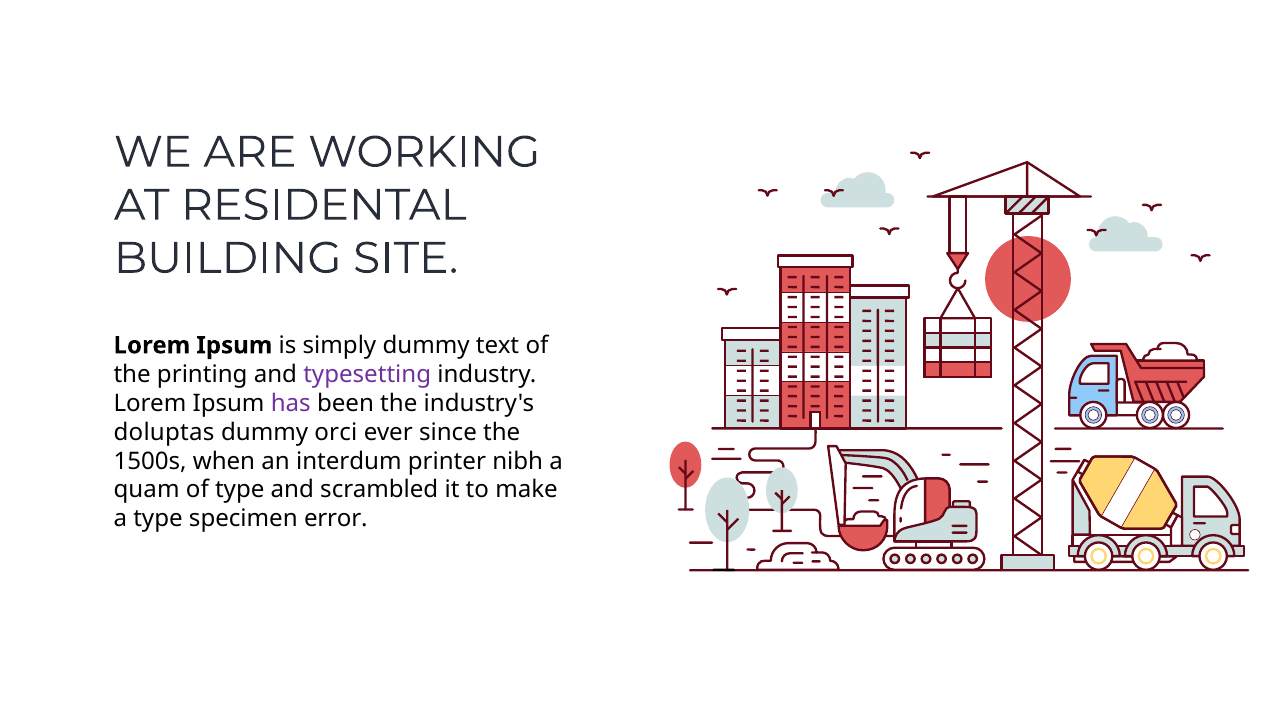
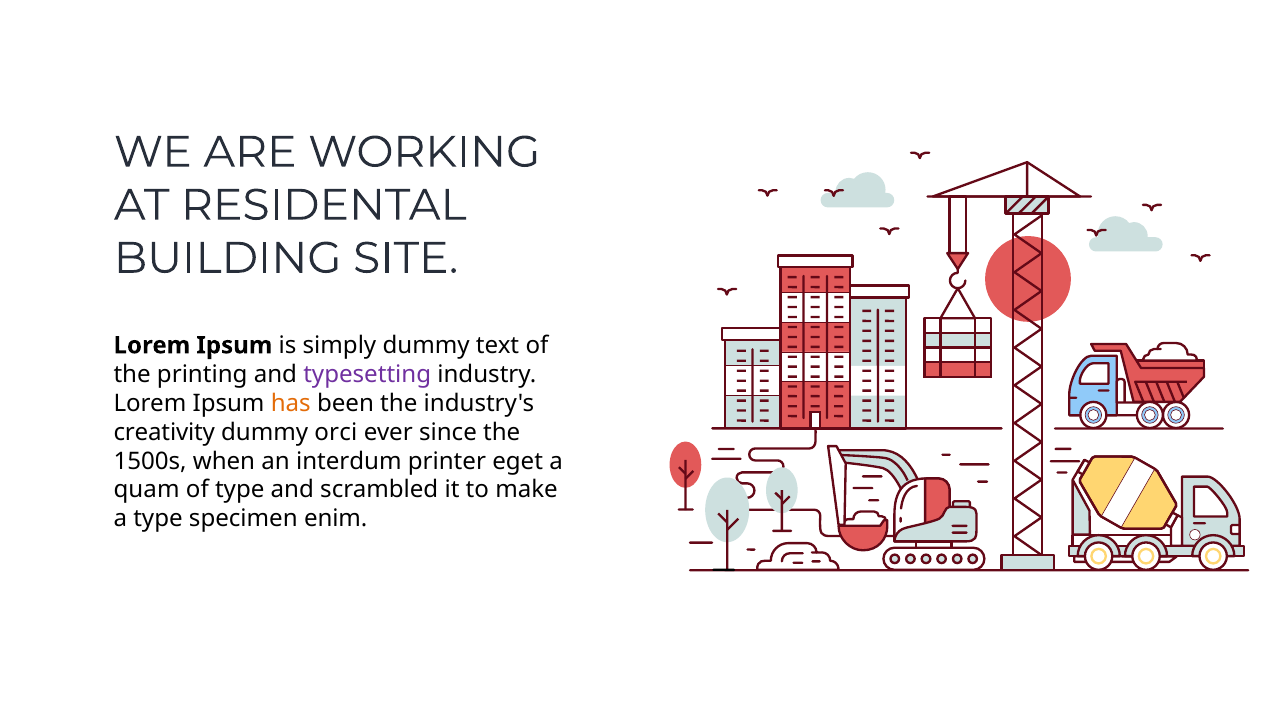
has colour: purple -> orange
doluptas: doluptas -> creativity
nibh: nibh -> eget
error: error -> enim
